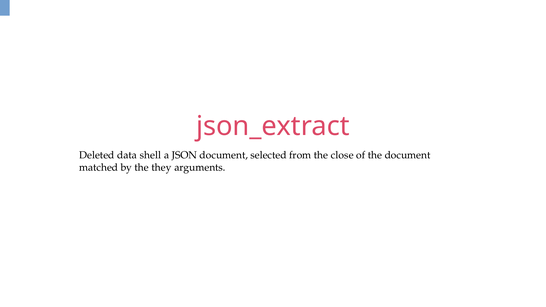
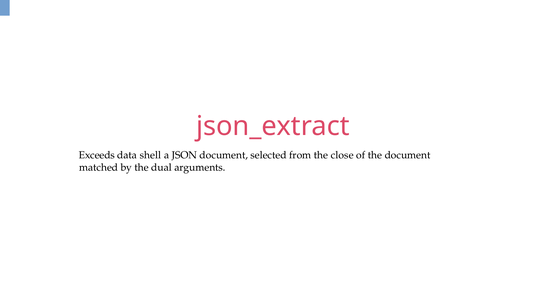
Deleted: Deleted -> Exceeds
they: they -> dual
